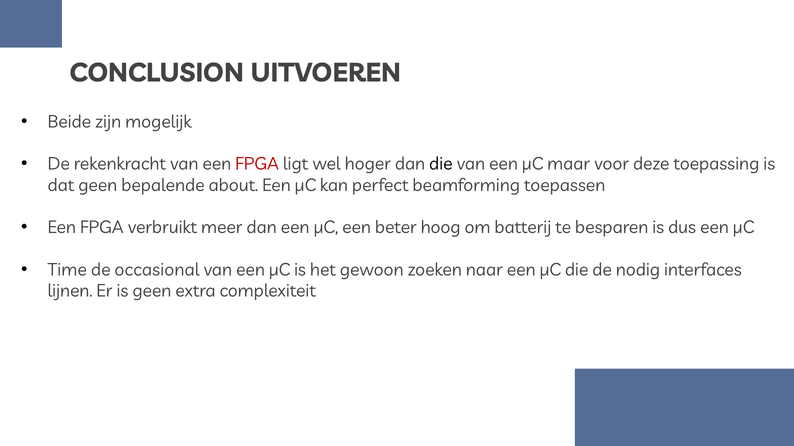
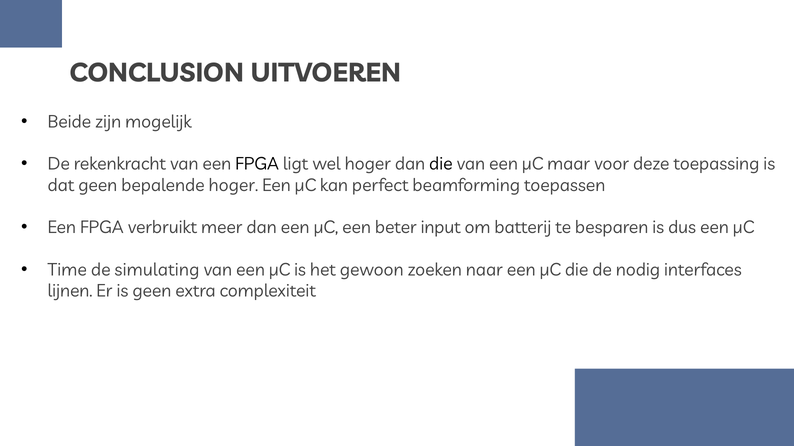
FPGA at (257, 164) colour: red -> black
bepalende about: about -> hoger
hoog: hoog -> input
occasional: occasional -> simulating
